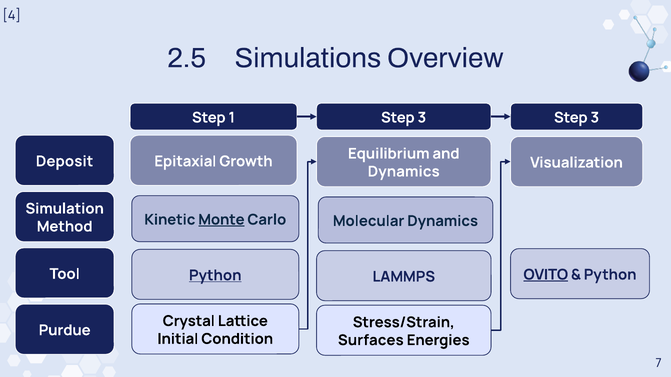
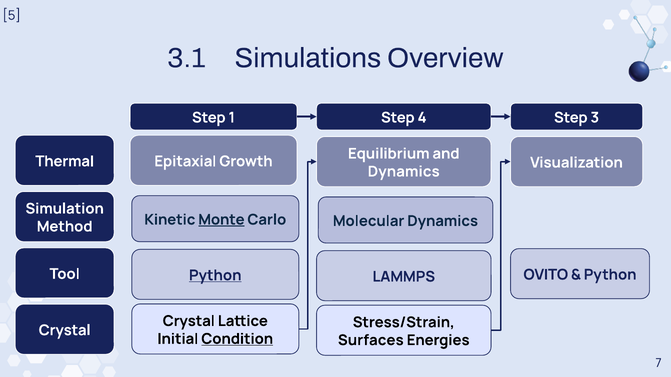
4: 4 -> 5
2.5: 2.5 -> 3.1
1 Step 3: 3 -> 4
Deposit: Deposit -> Thermal
OVITO underline: present -> none
Purdue at (65, 331): Purdue -> Crystal
Condition underline: none -> present
